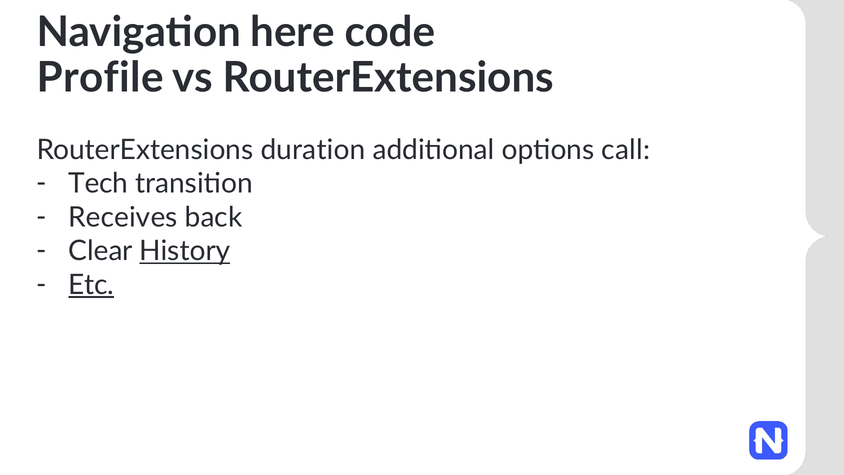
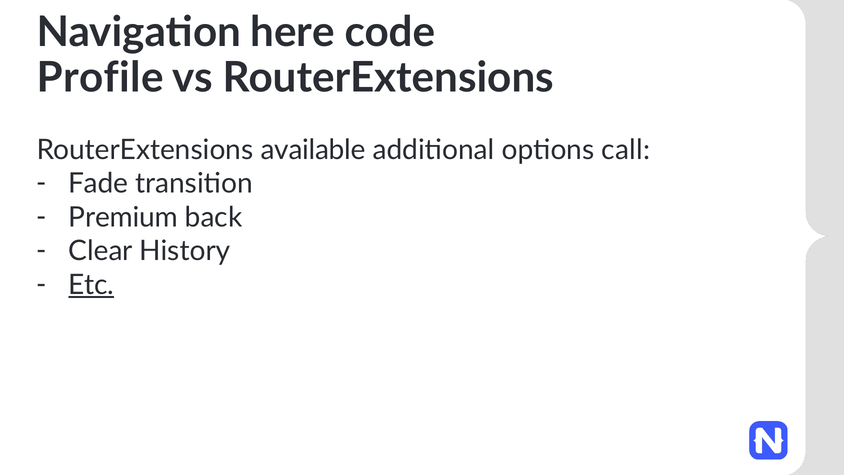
duration: duration -> available
Tech: Tech -> Fade
Receives: Receives -> Premium
History underline: present -> none
